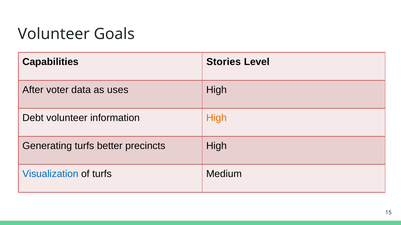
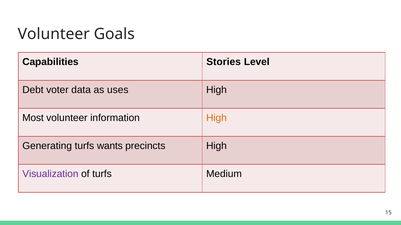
After: After -> Debt
Debt: Debt -> Most
better: better -> wants
Visualization colour: blue -> purple
